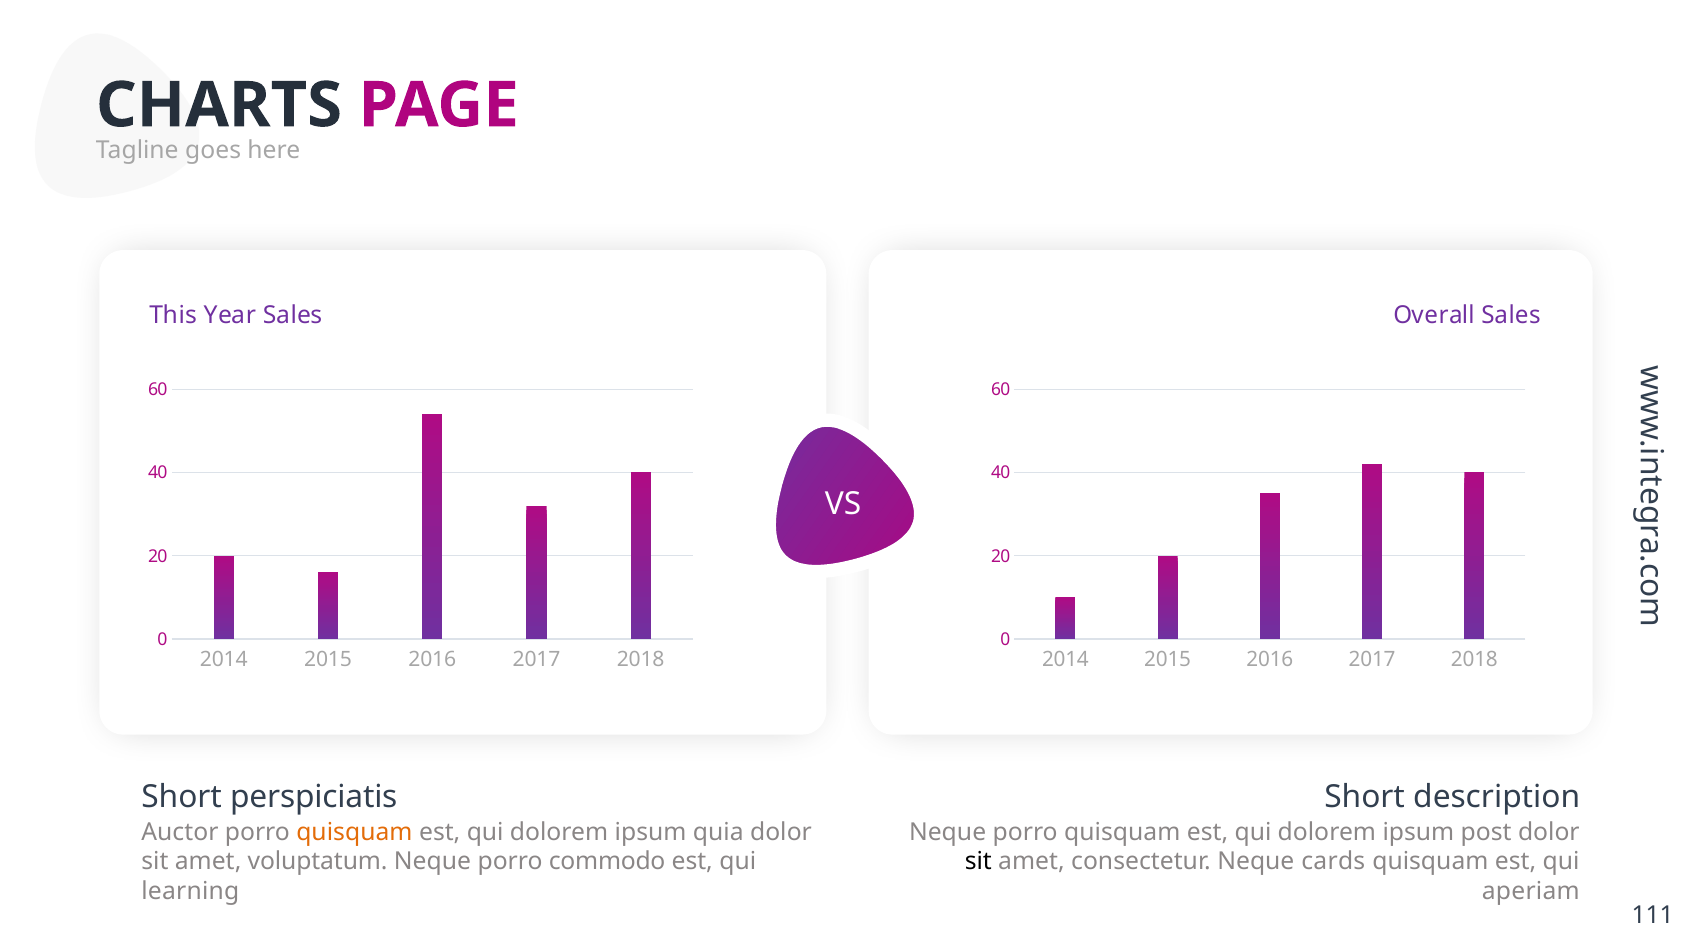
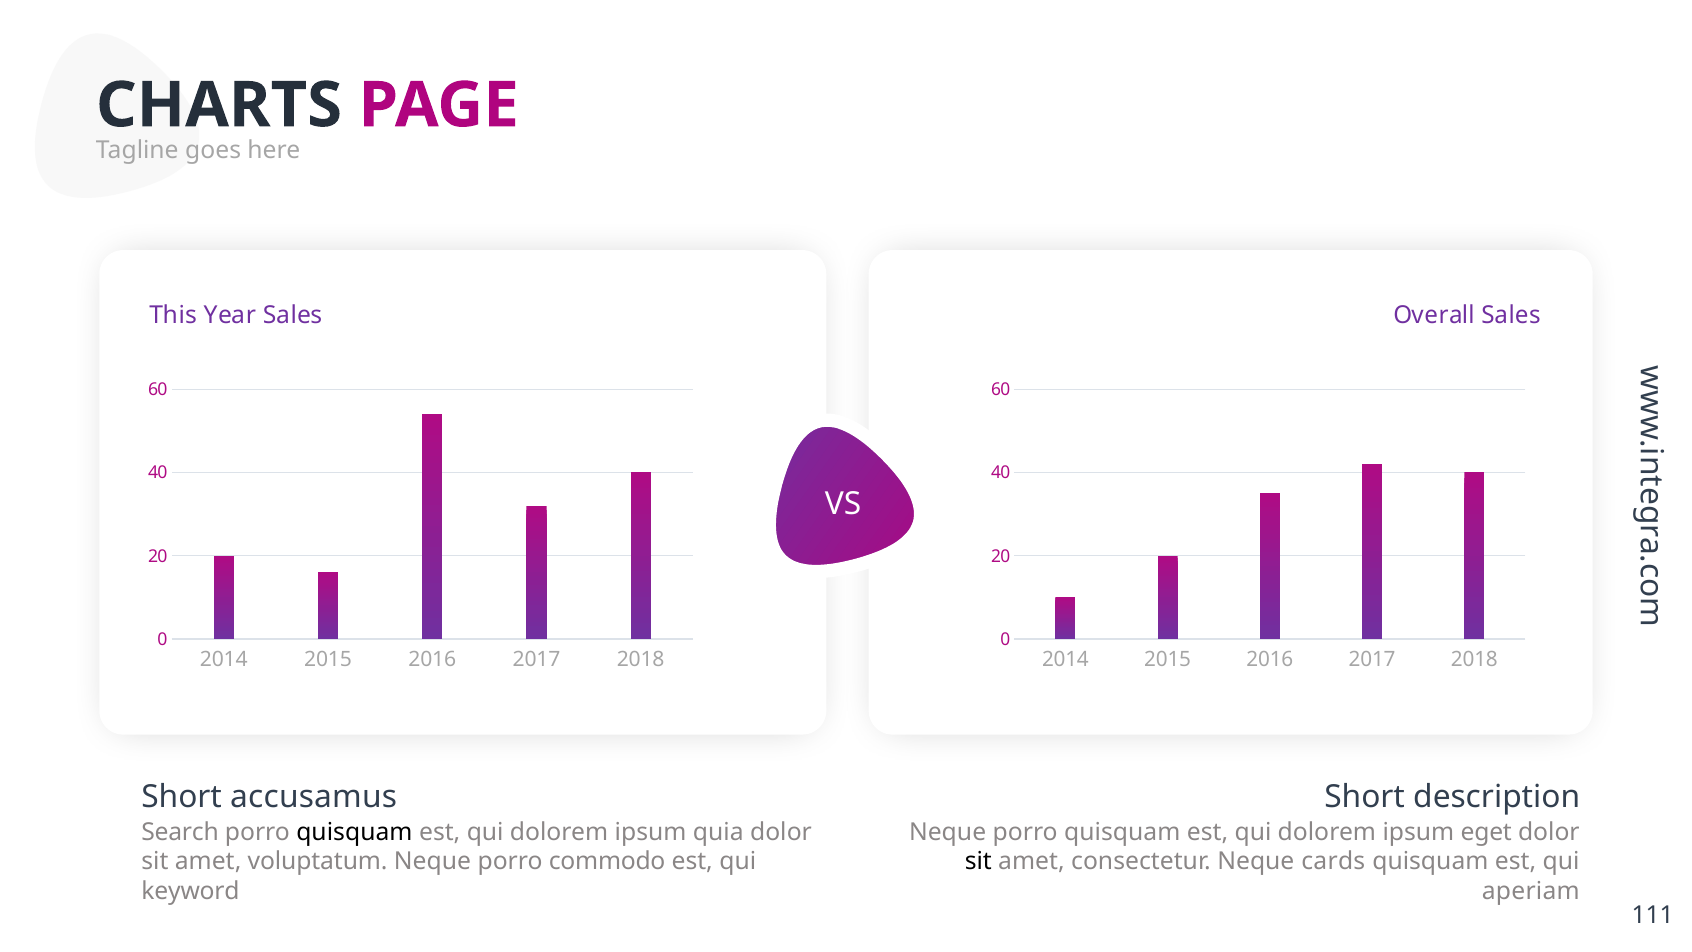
perspiciatis: perspiciatis -> accusamus
Auctor: Auctor -> Search
quisquam at (354, 832) colour: orange -> black
post: post -> eget
learning: learning -> keyword
